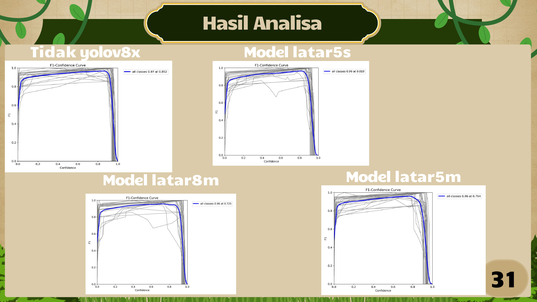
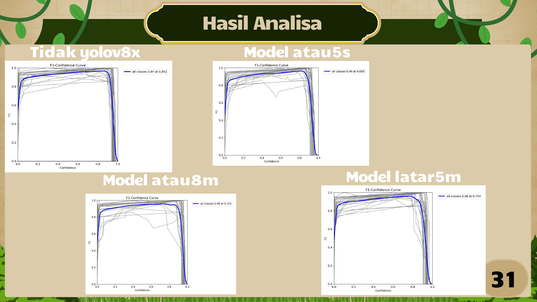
latar5s: latar5s -> atau5s
latar8m: latar8m -> atau8m
